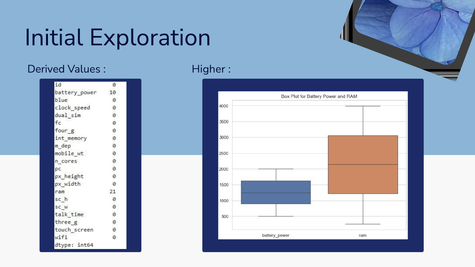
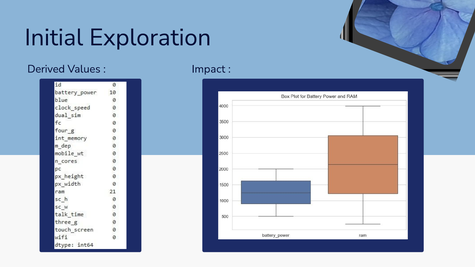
Higher: Higher -> Impact
